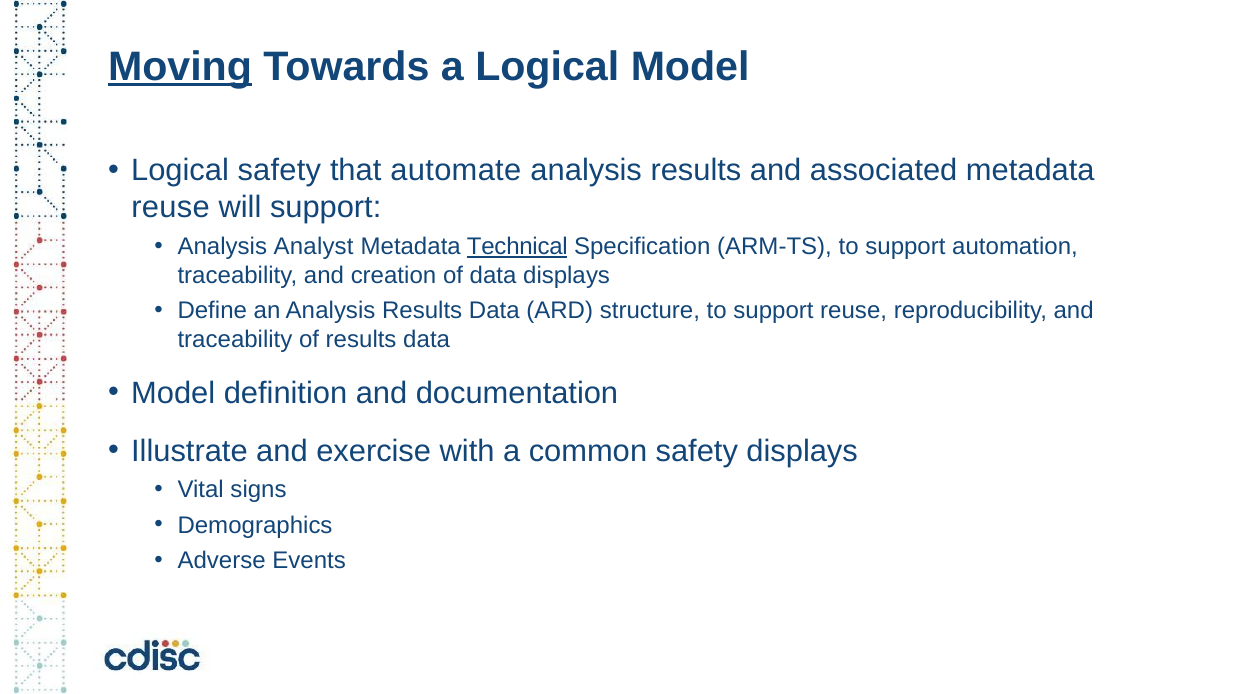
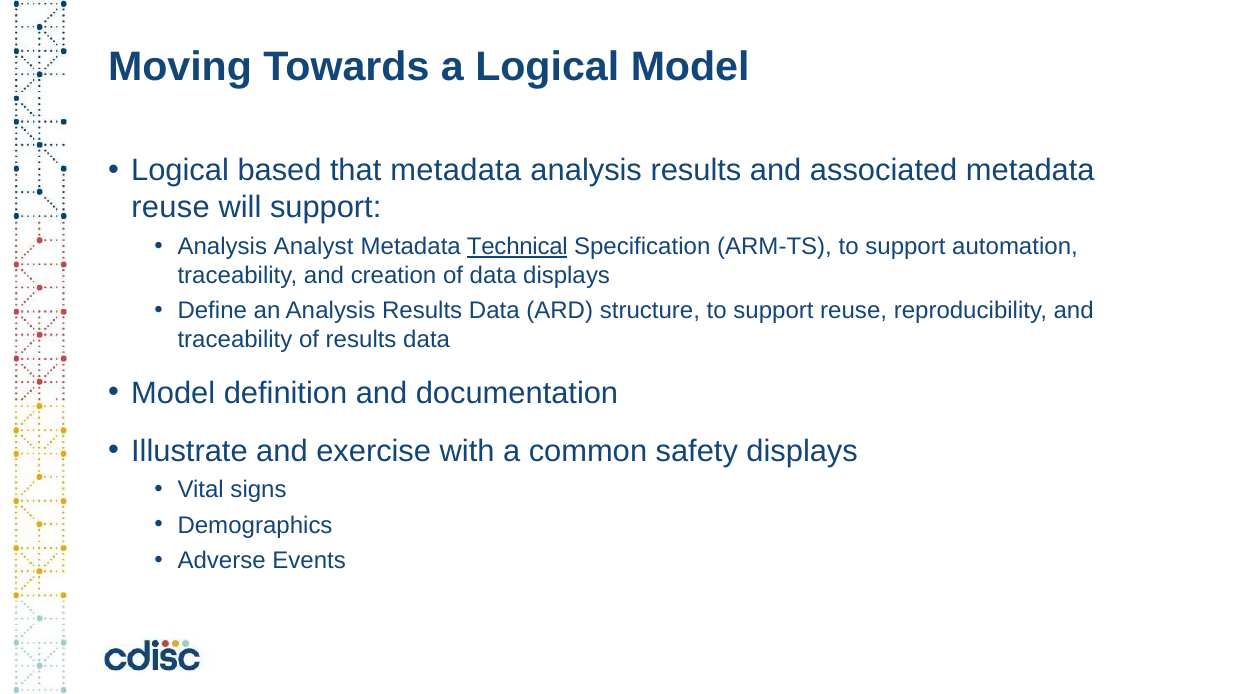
Moving underline: present -> none
Logical safety: safety -> based
that automate: automate -> metadata
